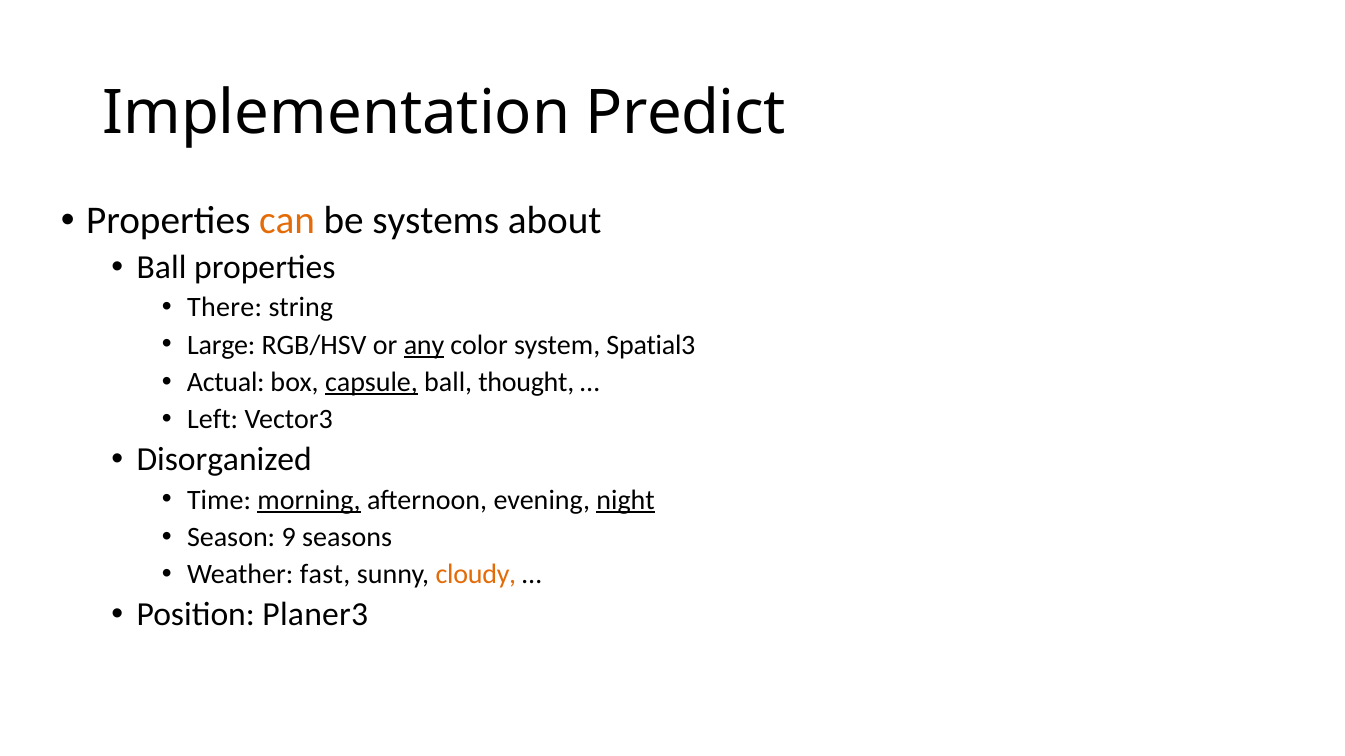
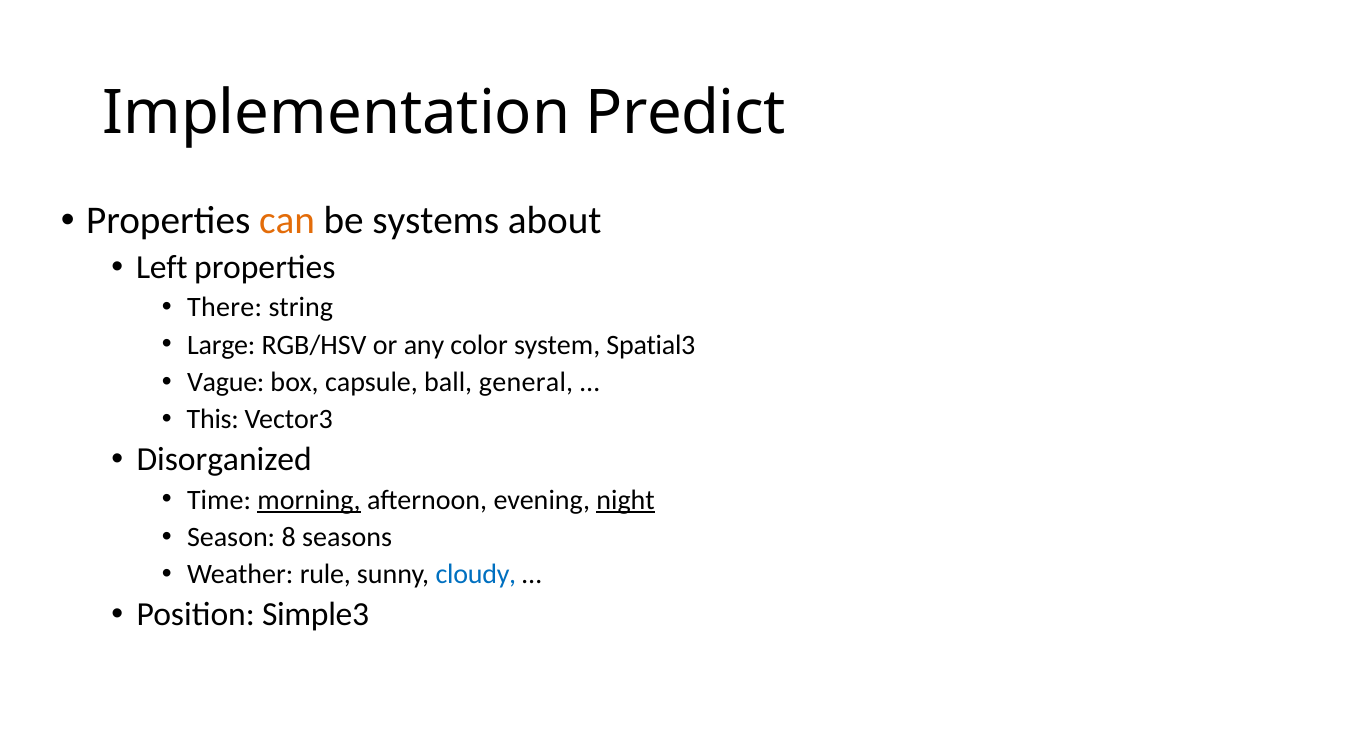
Ball at (162, 267): Ball -> Left
any underline: present -> none
Actual: Actual -> Vague
capsule underline: present -> none
thought: thought -> general
Left: Left -> This
9: 9 -> 8
fast: fast -> rule
cloudy colour: orange -> blue
Planer3: Planer3 -> Simple3
